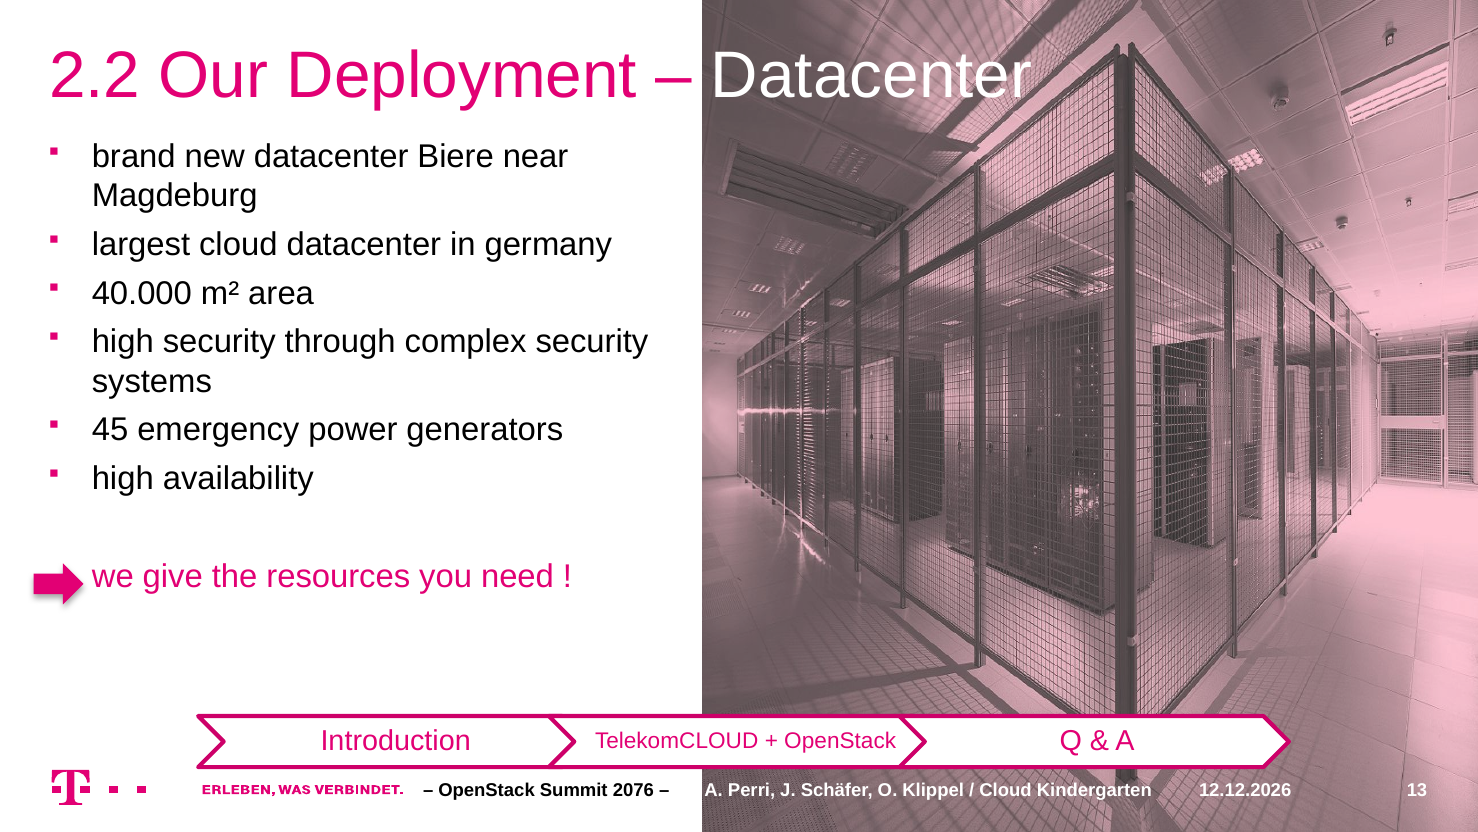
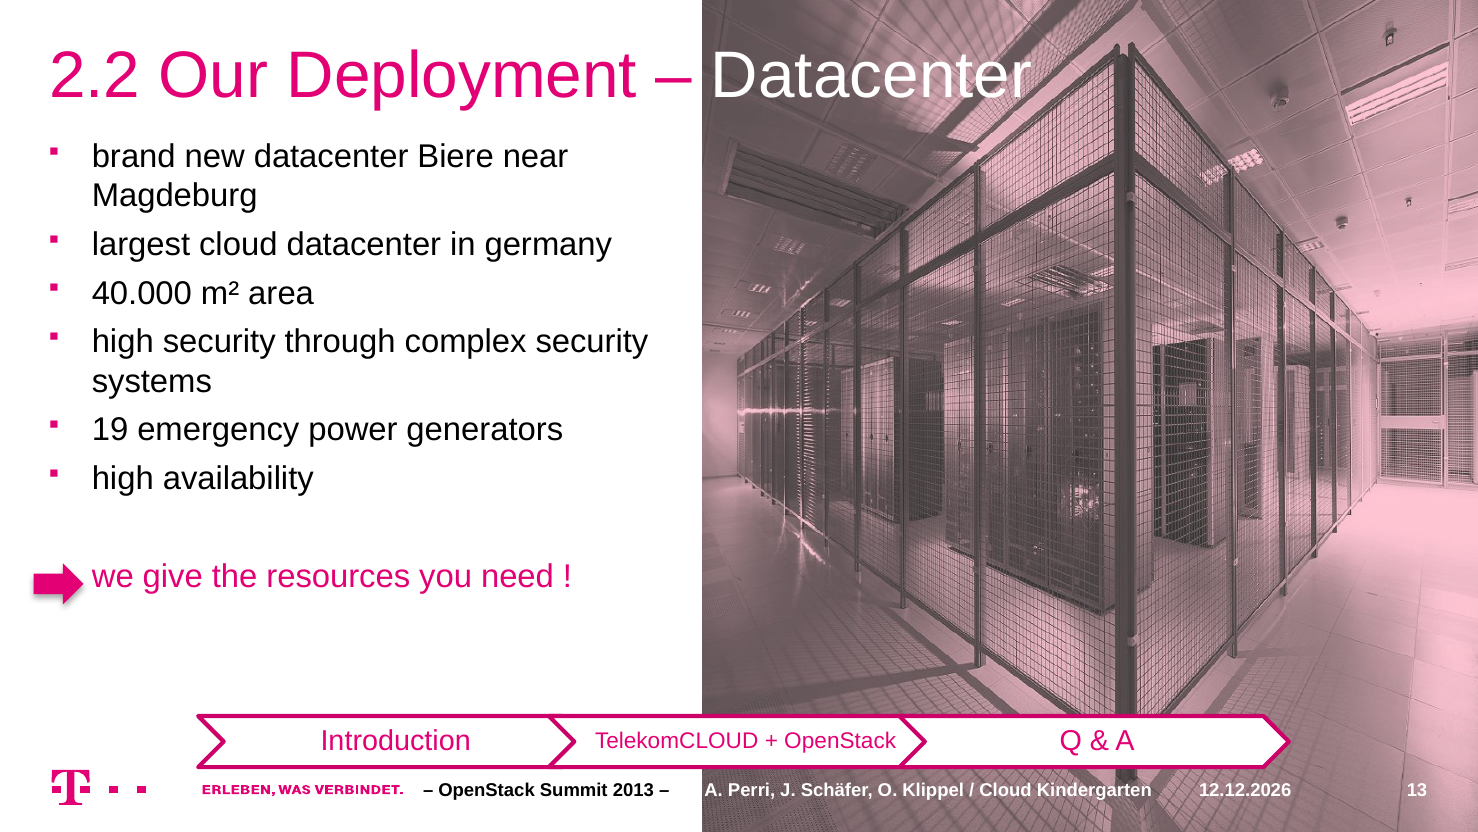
45: 45 -> 19
2076: 2076 -> 2013
